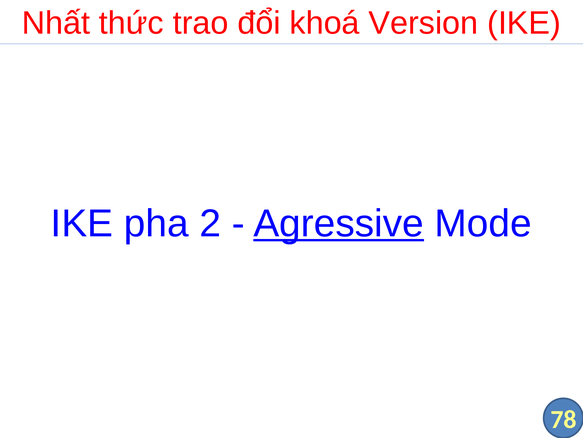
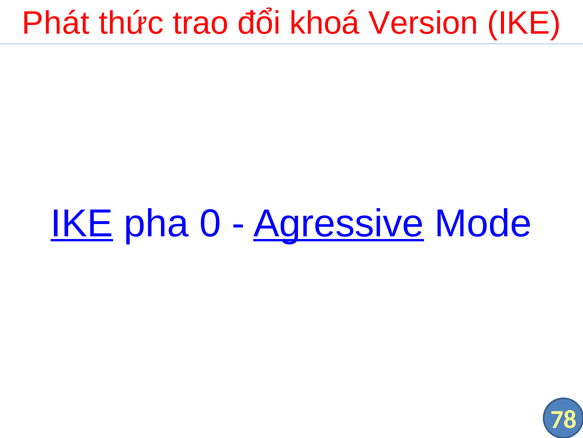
Nhất: Nhất -> Phát
IKE at (82, 223) underline: none -> present
2: 2 -> 0
